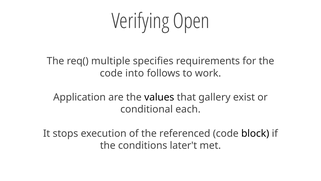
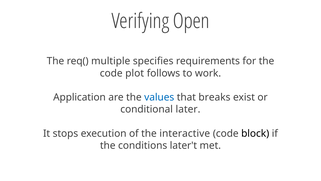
into: into -> plot
values colour: black -> blue
gallery: gallery -> breaks
each: each -> later
referenced: referenced -> interactive
